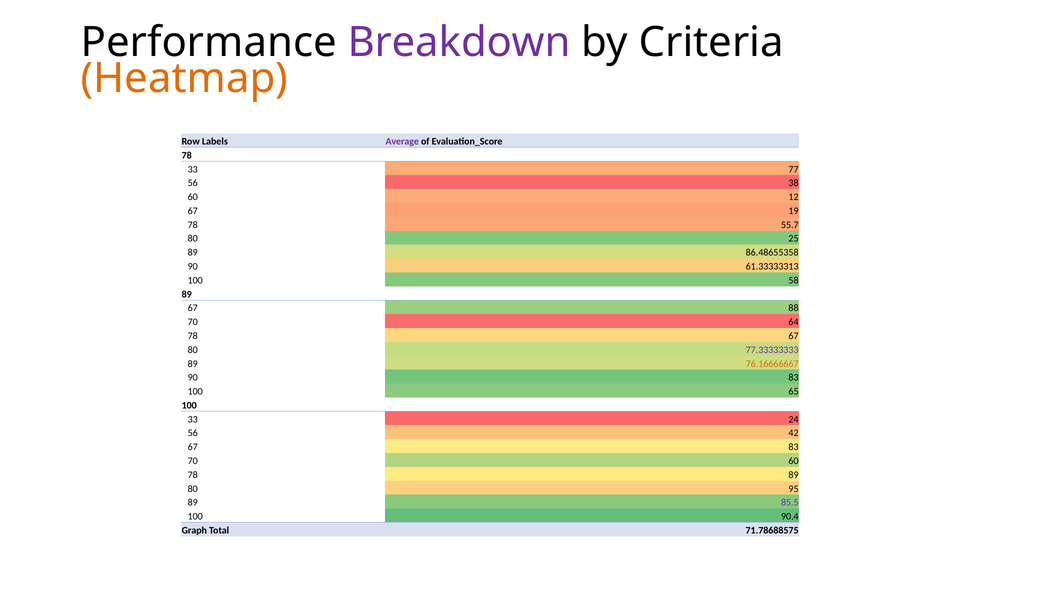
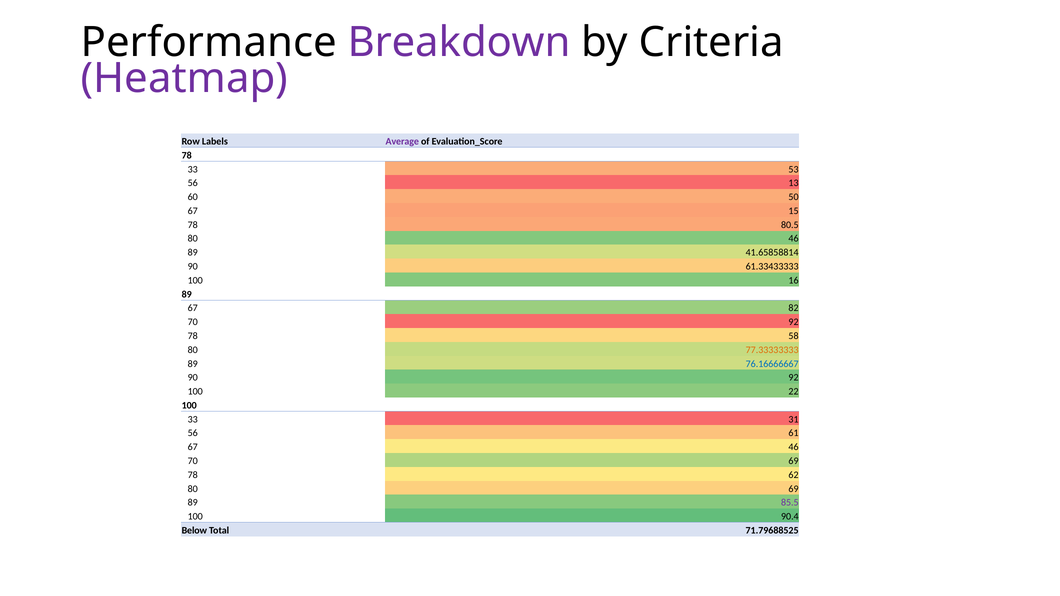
Heatmap colour: orange -> purple
77: 77 -> 53
38: 38 -> 13
12: 12 -> 50
19: 19 -> 15
55.7: 55.7 -> 80.5
80 25: 25 -> 46
86.48655358: 86.48655358 -> 41.65858814
61.33333313: 61.33333313 -> 61.33433333
58: 58 -> 16
88: 88 -> 82
70 64: 64 -> 92
78 67: 67 -> 58
77.33333333 colour: purple -> orange
76.16666667 colour: orange -> blue
90 83: 83 -> 92
65: 65 -> 22
24: 24 -> 31
42: 42 -> 61
67 83: 83 -> 46
70 60: 60 -> 69
78 89: 89 -> 62
80 95: 95 -> 69
Graph: Graph -> Below
71.78688575: 71.78688575 -> 71.79688525
